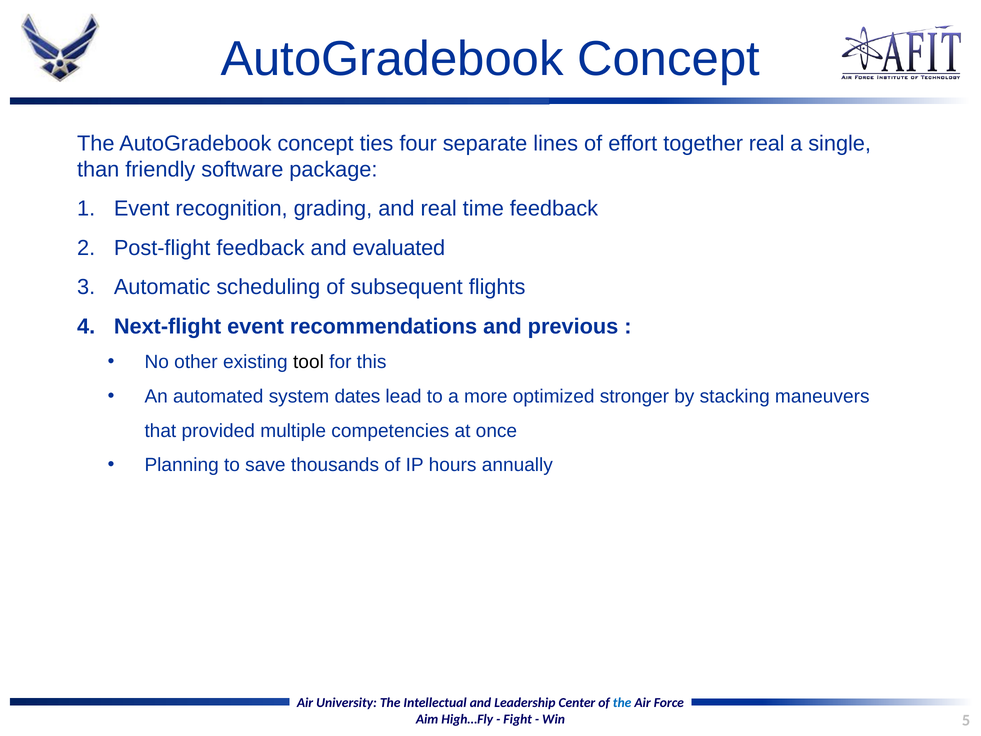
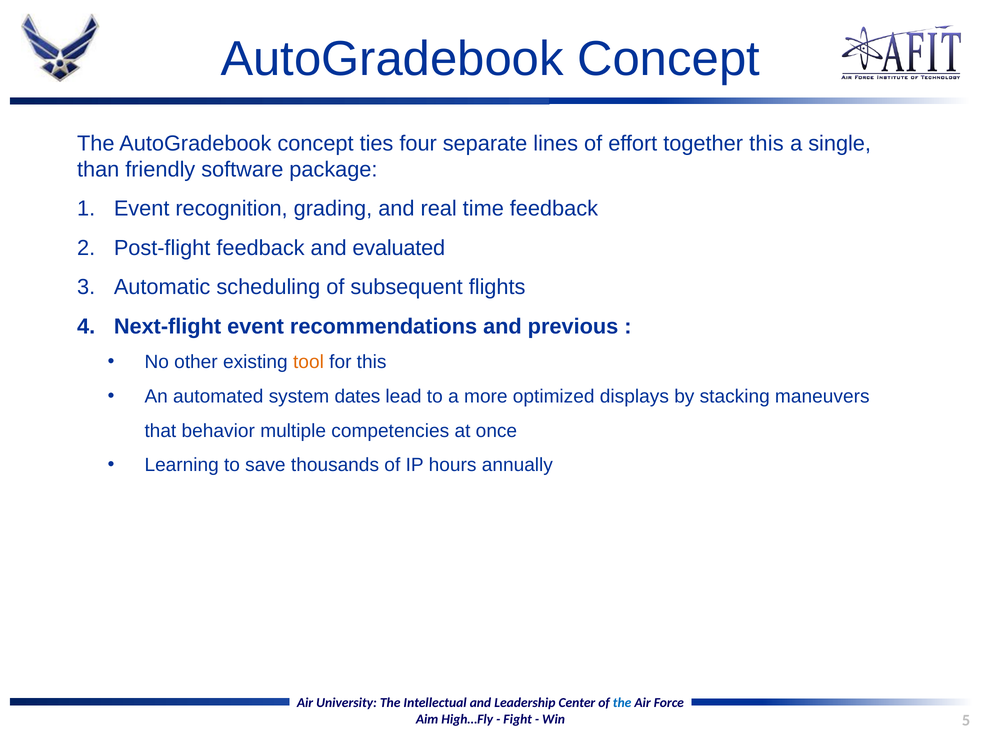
together real: real -> this
tool colour: black -> orange
stronger: stronger -> displays
provided: provided -> behavior
Planning: Planning -> Learning
